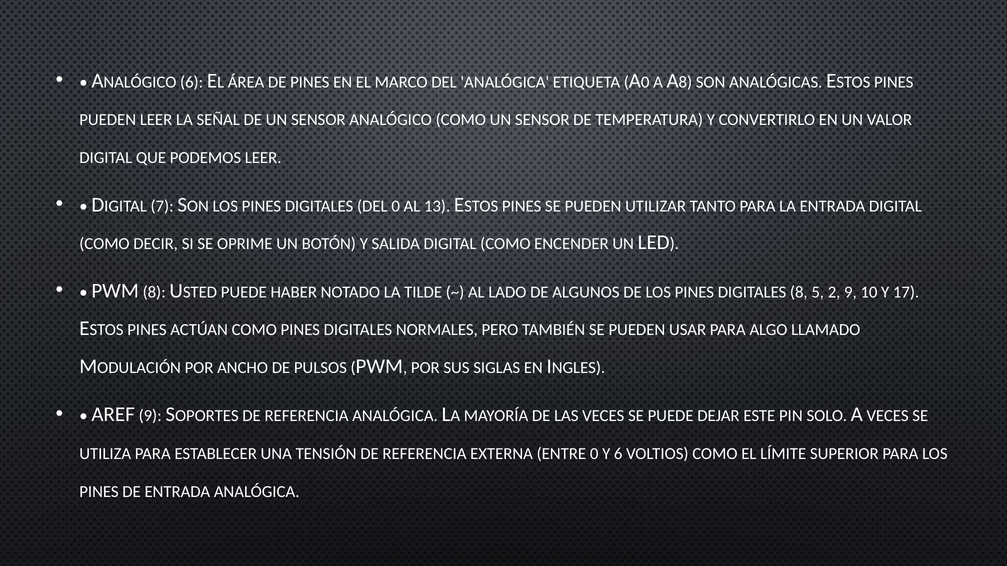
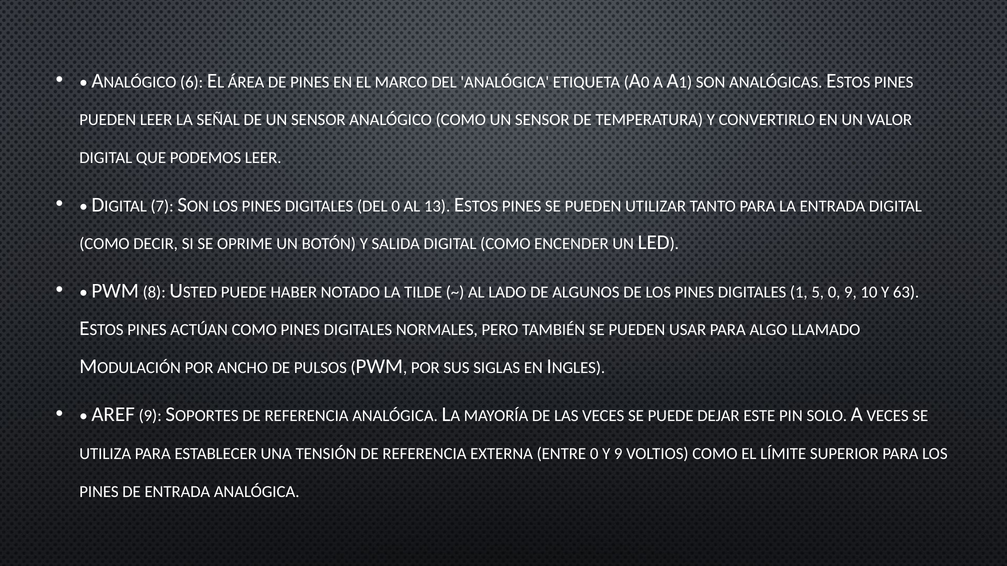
A 8: 8 -> 1
DIGITALES 8: 8 -> 1
5 2: 2 -> 0
17: 17 -> 63
Y 6: 6 -> 9
